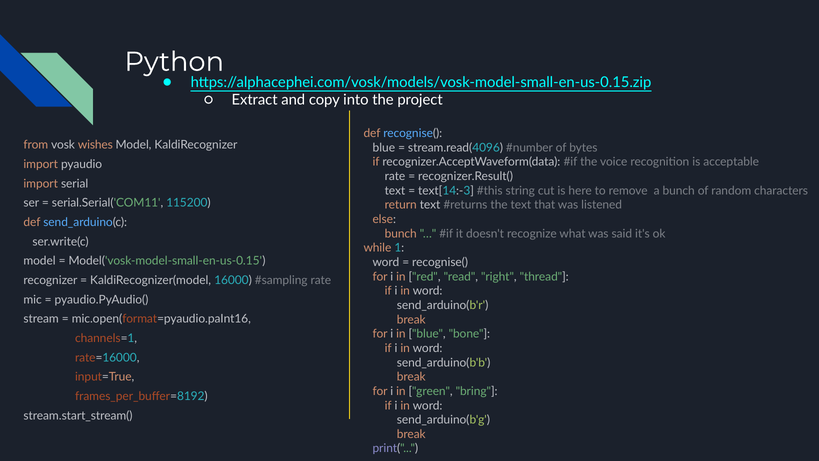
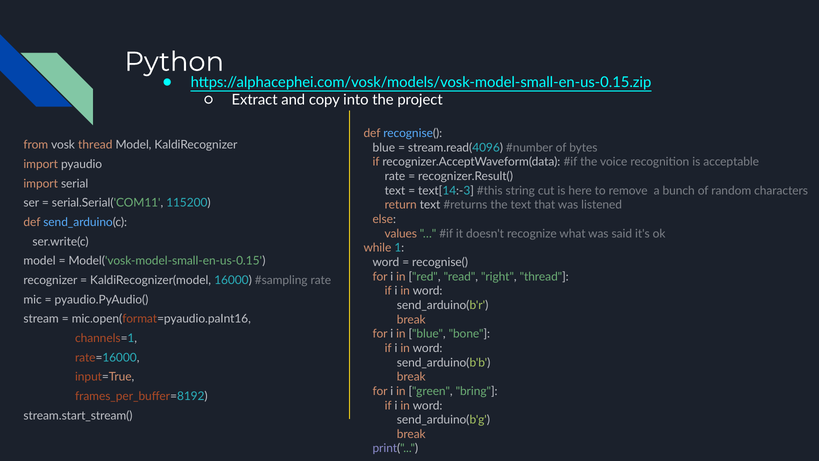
vosk wishes: wishes -> thread
bunch at (401, 234): bunch -> values
